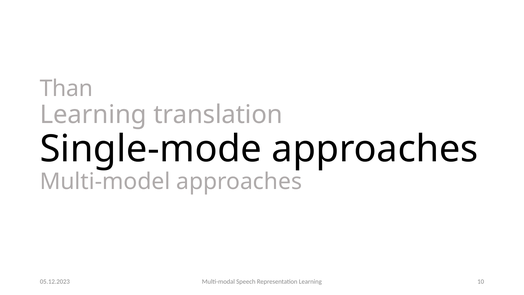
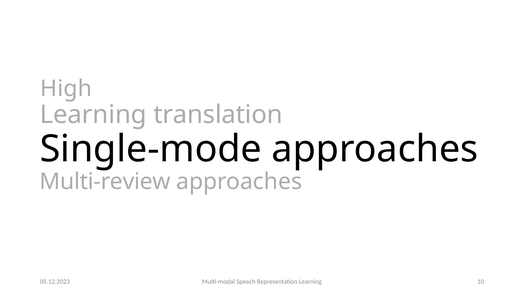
Than: Than -> High
Multi-model: Multi-model -> Multi-review
